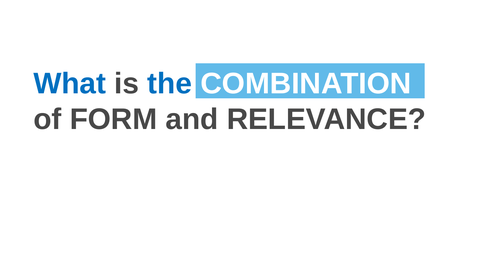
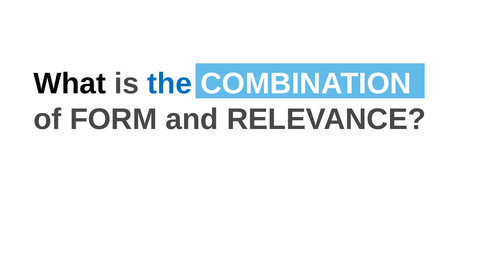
What colour: blue -> black
